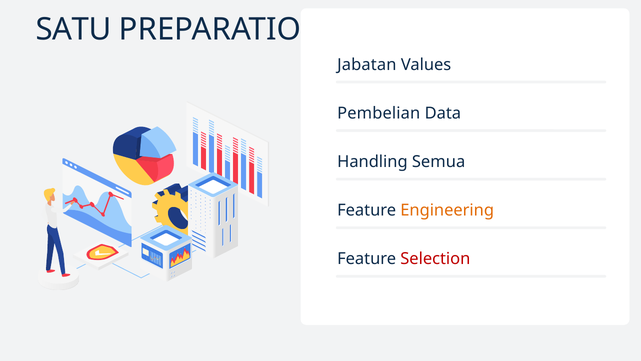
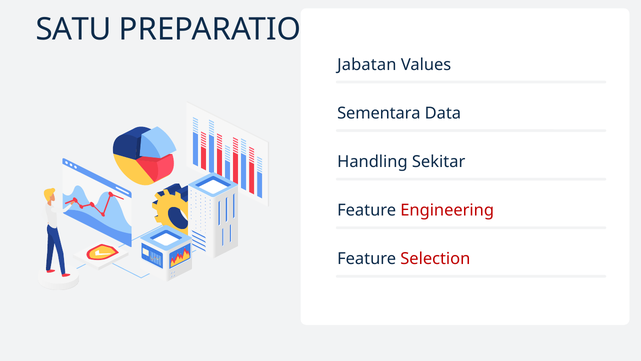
Pembelian: Pembelian -> Sementara
Semua: Semua -> Sekitar
Engineering colour: orange -> red
